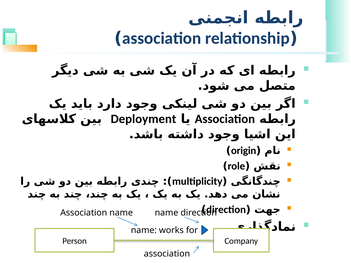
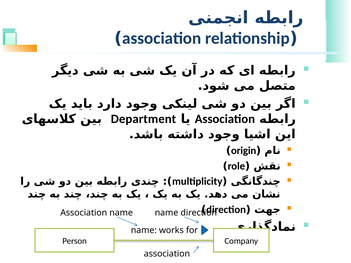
Deployment: Deployment -> Department
